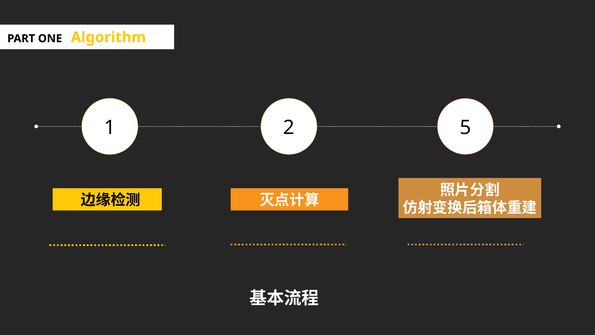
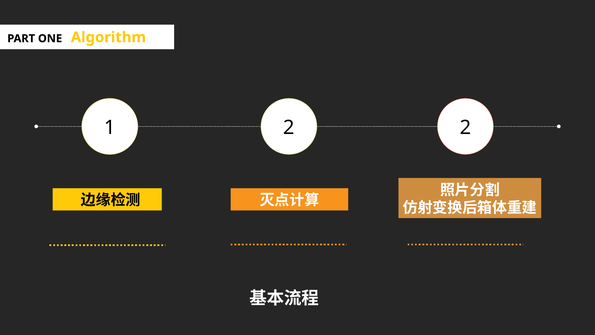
2 5: 5 -> 2
